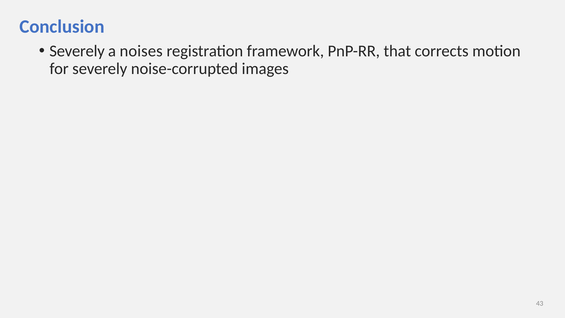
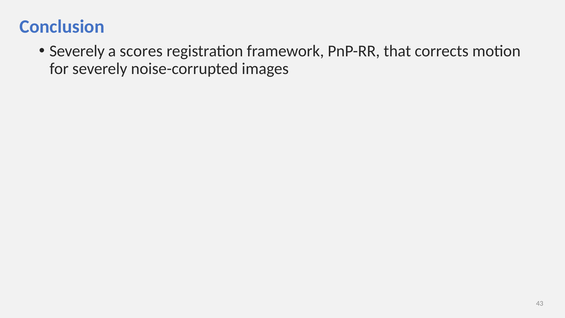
noises: noises -> scores
